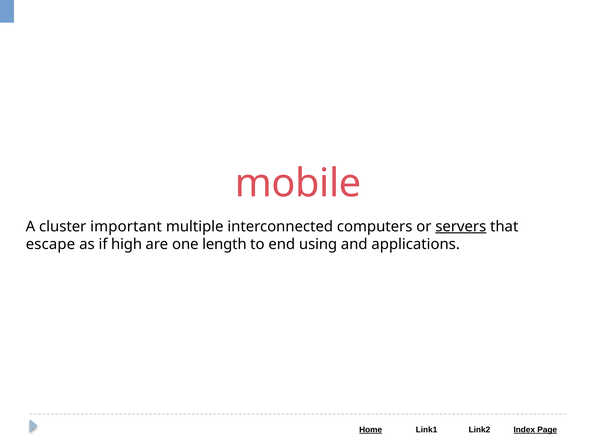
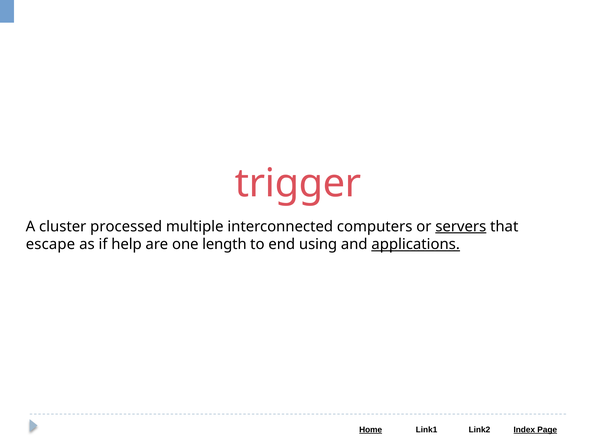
mobile: mobile -> trigger
important: important -> processed
high: high -> help
applications underline: none -> present
